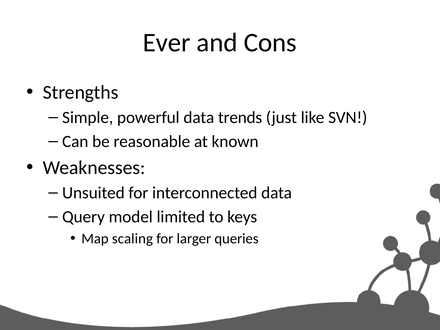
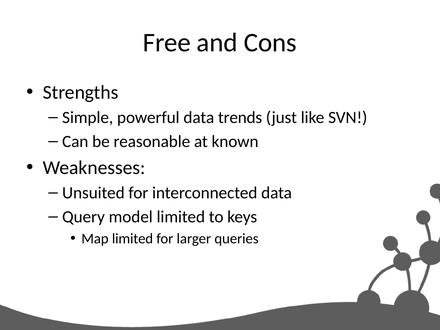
Ever: Ever -> Free
Map scaling: scaling -> limited
